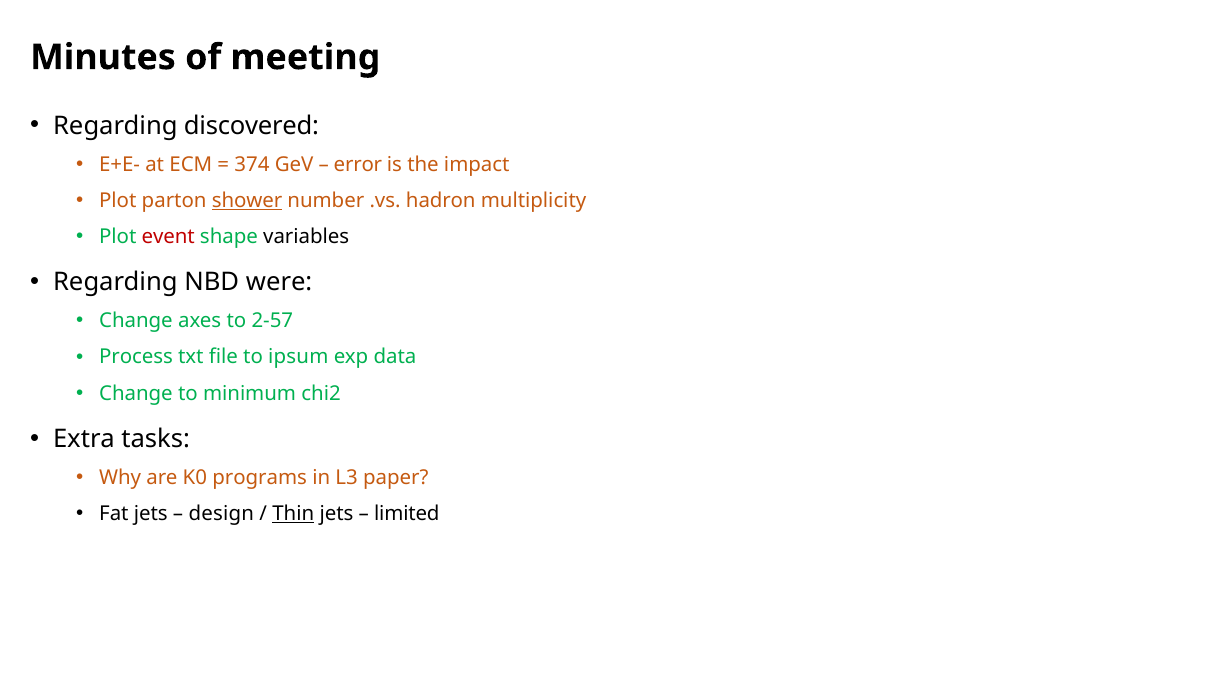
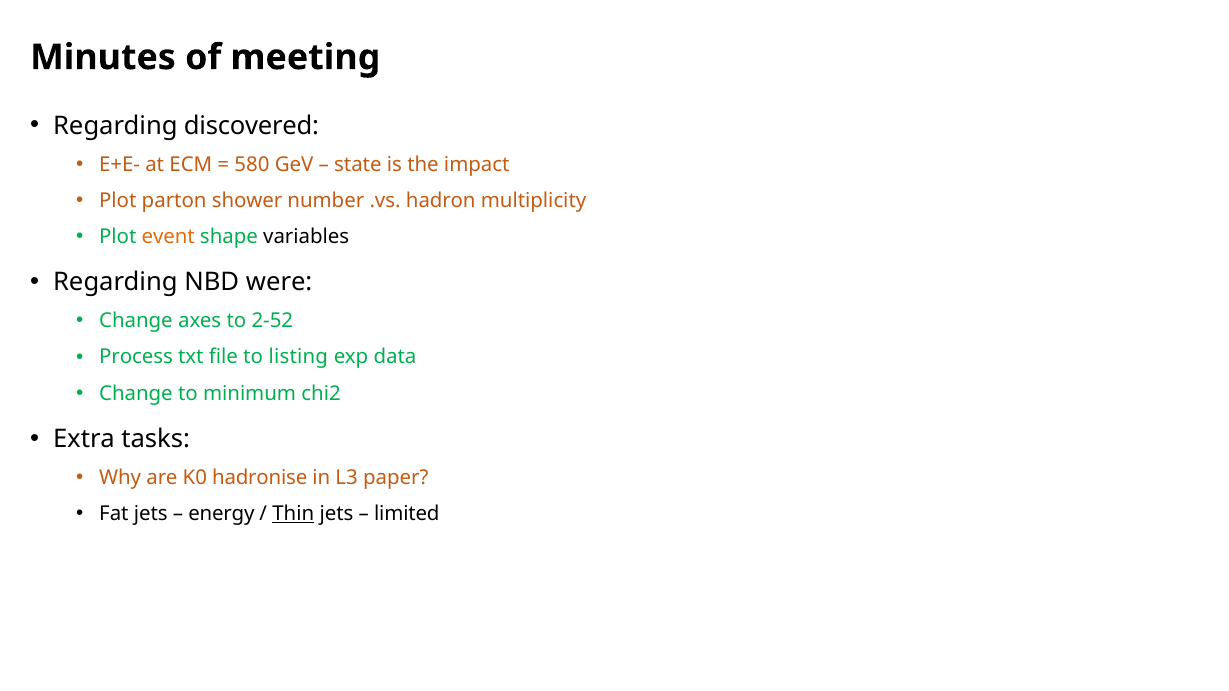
374: 374 -> 580
error: error -> state
shower underline: present -> none
event colour: red -> orange
2-57: 2-57 -> 2-52
ipsum: ipsum -> listing
programs: programs -> hadronise
design: design -> energy
